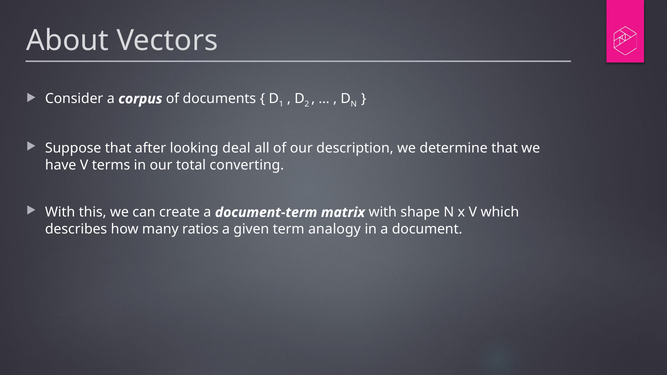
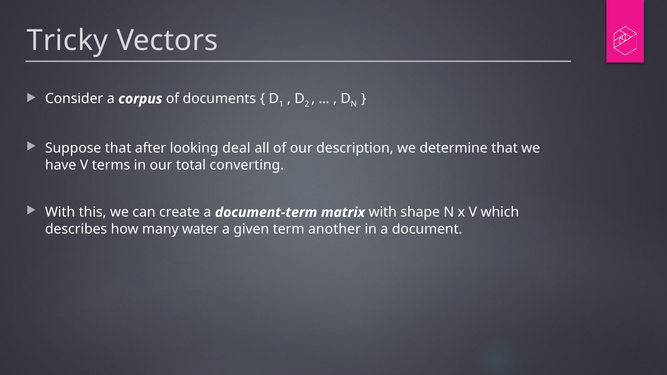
About: About -> Tricky
ratios: ratios -> water
analogy: analogy -> another
